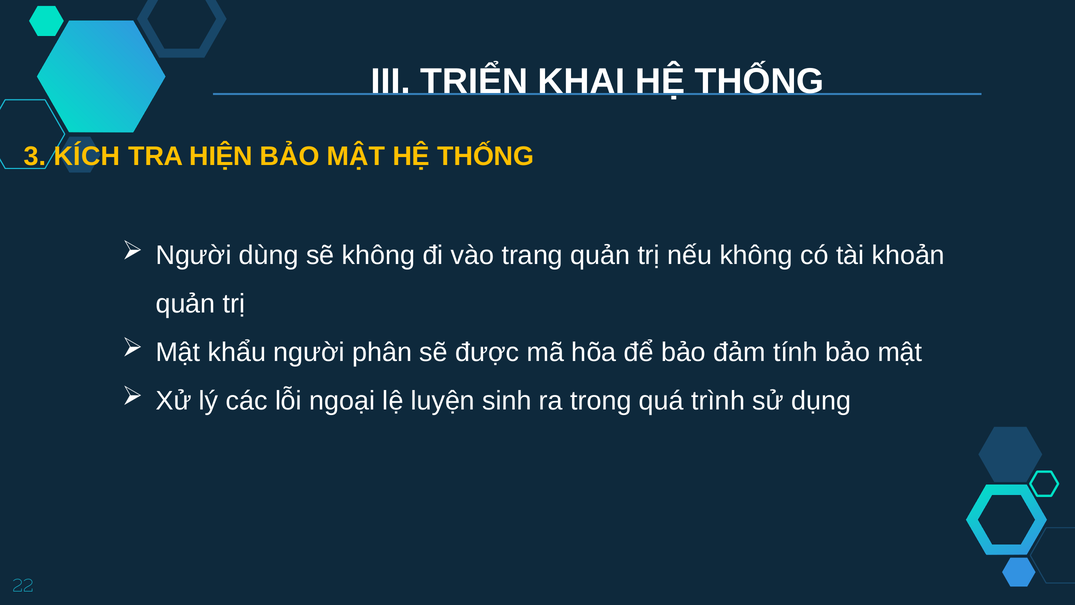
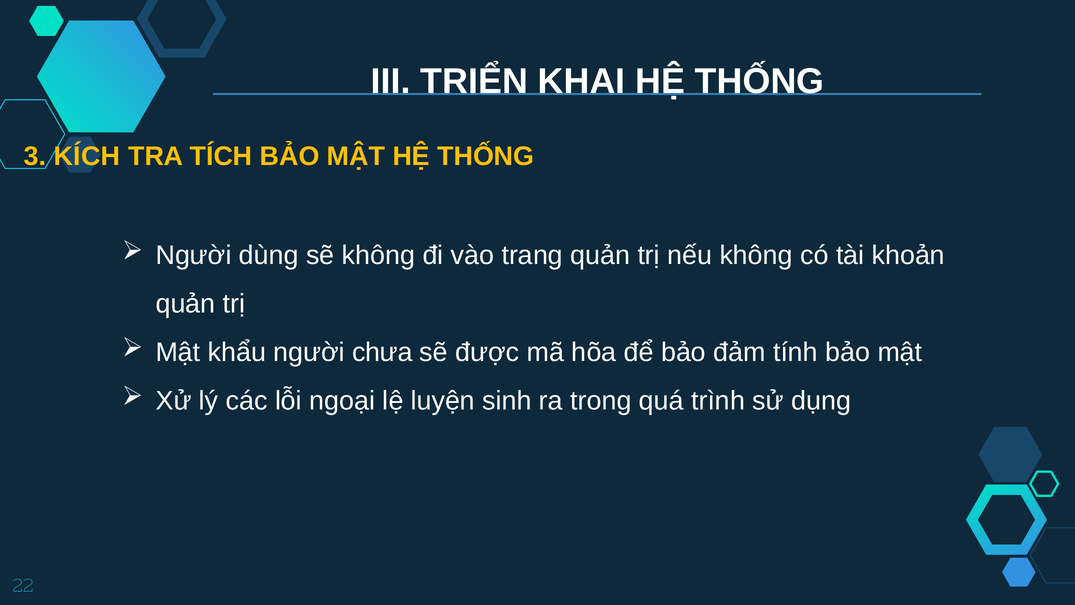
HIỆN: HIỆN -> TÍCH
phân: phân -> chưa
